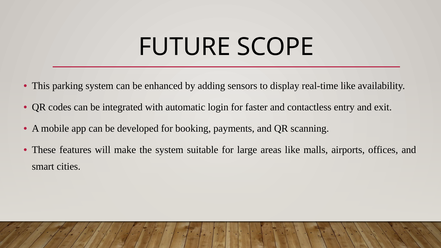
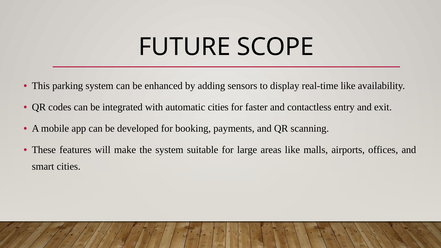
automatic login: login -> cities
